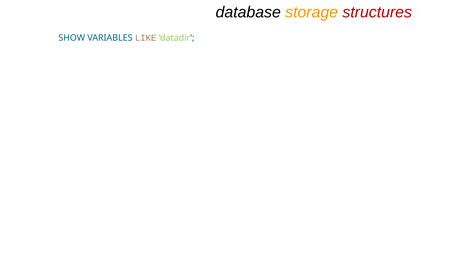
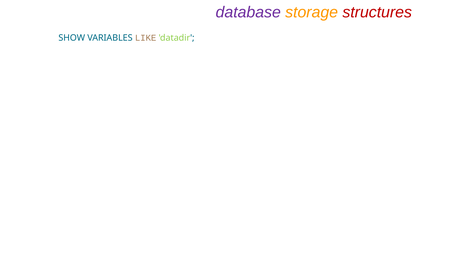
database colour: black -> purple
